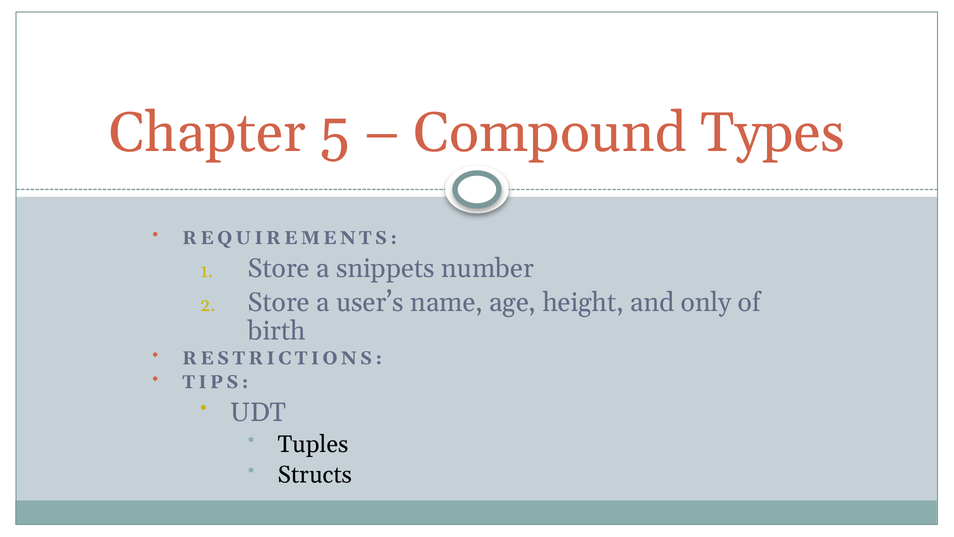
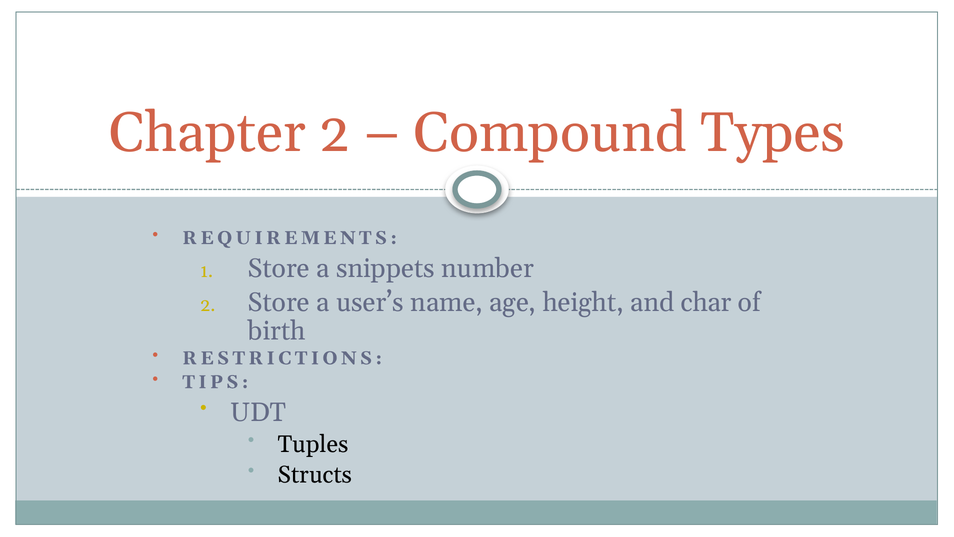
Chapter 5: 5 -> 2
only: only -> char
